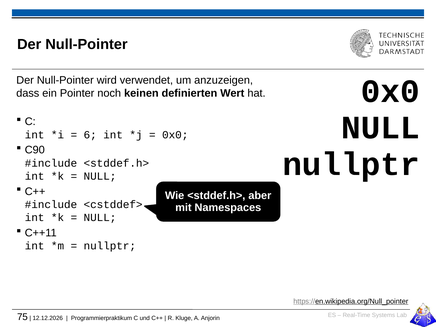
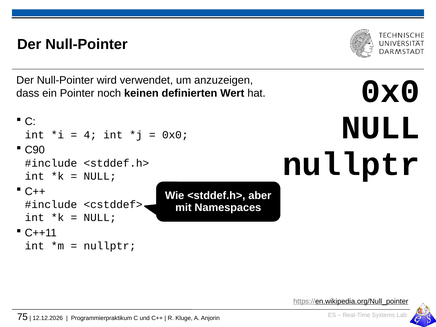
6: 6 -> 4
